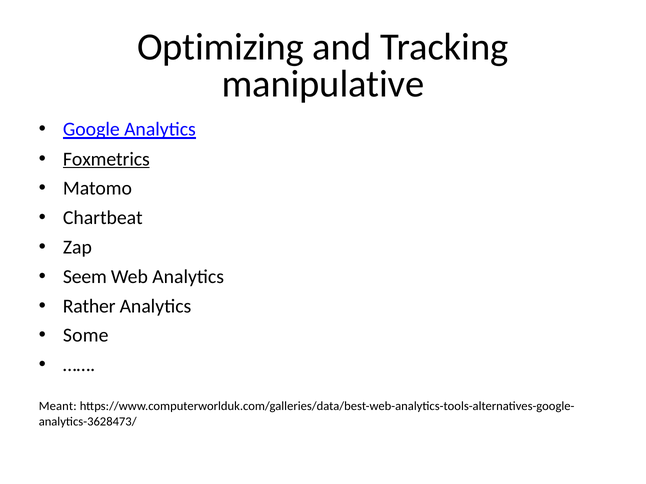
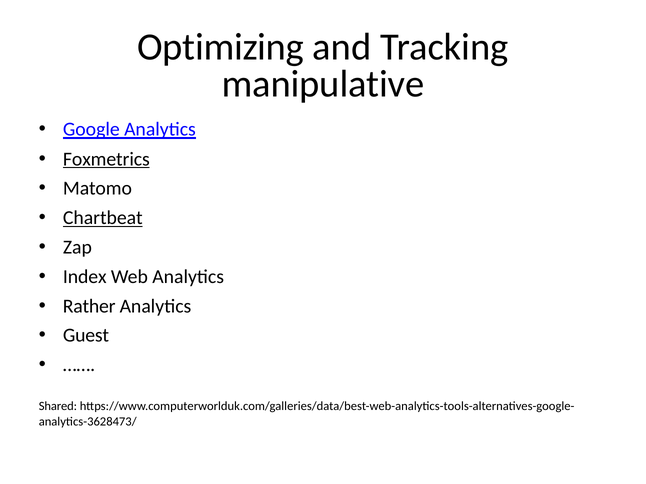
Chartbeat underline: none -> present
Seem: Seem -> Index
Some: Some -> Guest
Meant: Meant -> Shared
